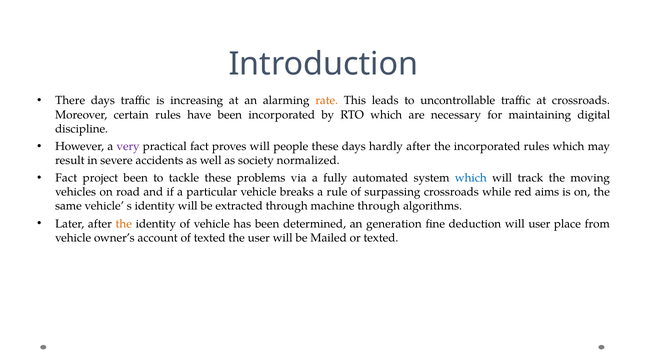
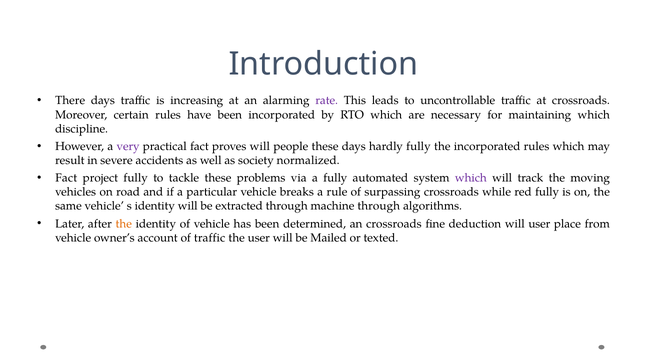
rate colour: orange -> purple
maintaining digital: digital -> which
hardly after: after -> fully
project been: been -> fully
which at (471, 178) colour: blue -> purple
red aims: aims -> fully
an generation: generation -> crossroads
of texted: texted -> traffic
